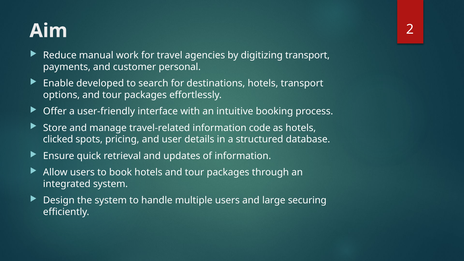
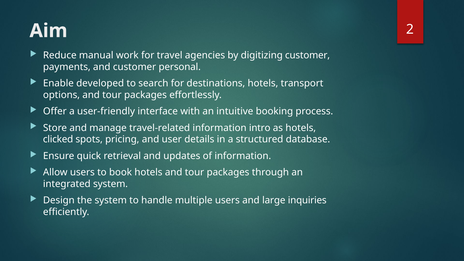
digitizing transport: transport -> customer
code: code -> intro
securing: securing -> inquiries
